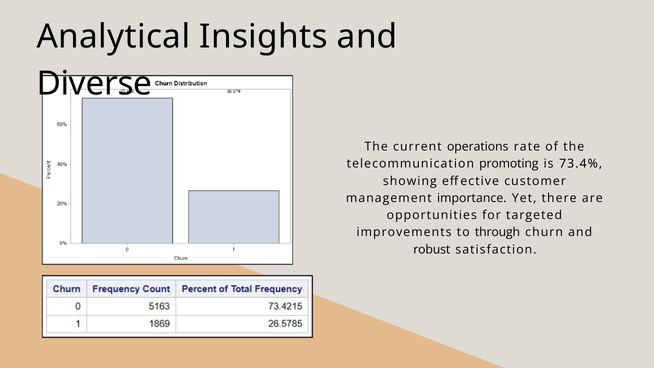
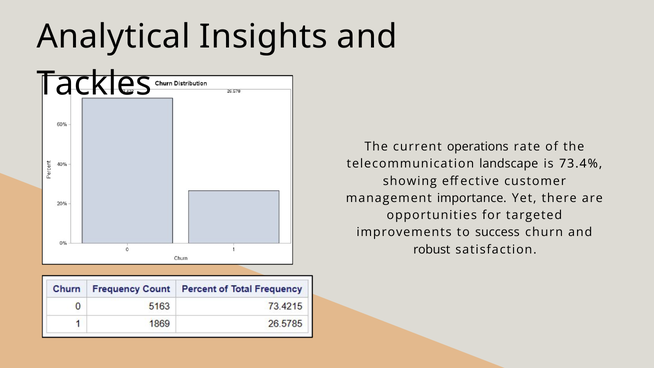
Diverse: Diverse -> Tackles
promoting: promoting -> landscape
through: through -> success
